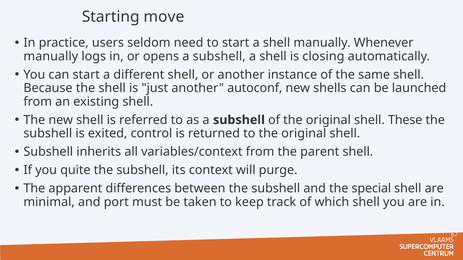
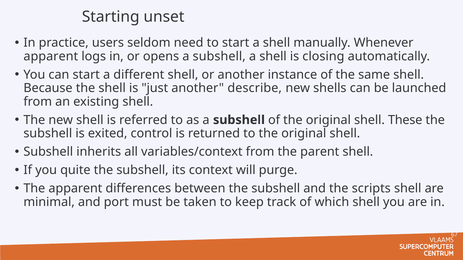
move: move -> unset
manually at (51, 56): manually -> apparent
autoconf: autoconf -> describe
special: special -> scripts
